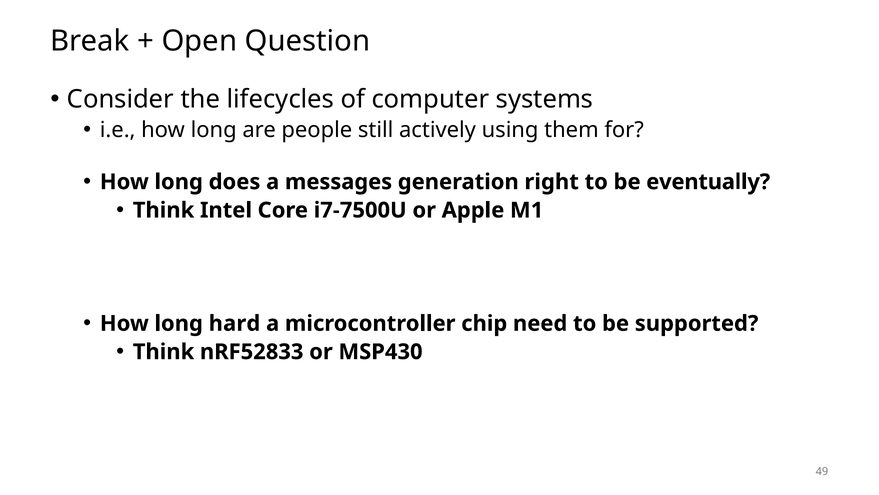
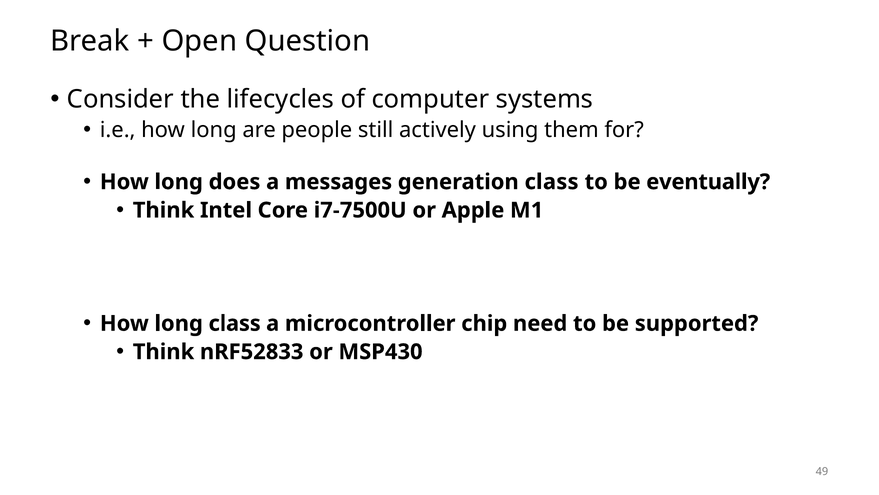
generation right: right -> class
long hard: hard -> class
